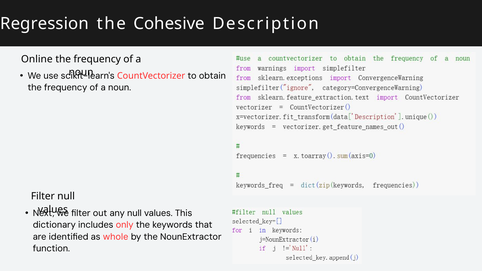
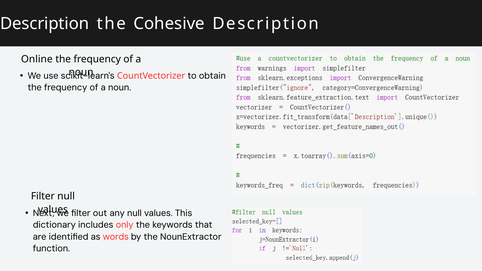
Regression at (45, 24): Regression -> Description
whole: whole -> words
